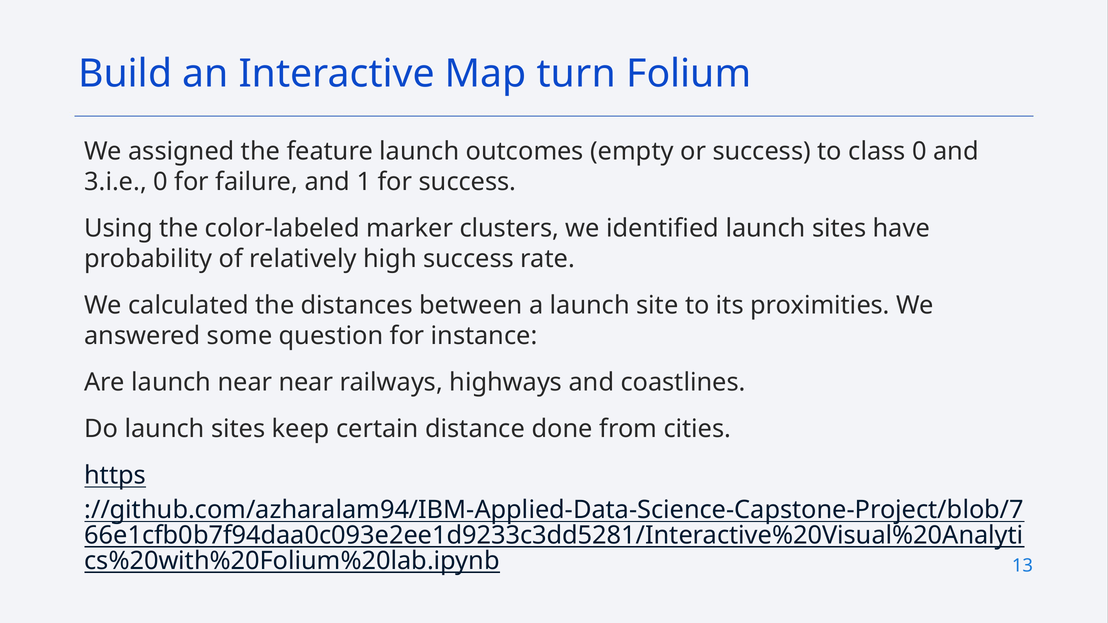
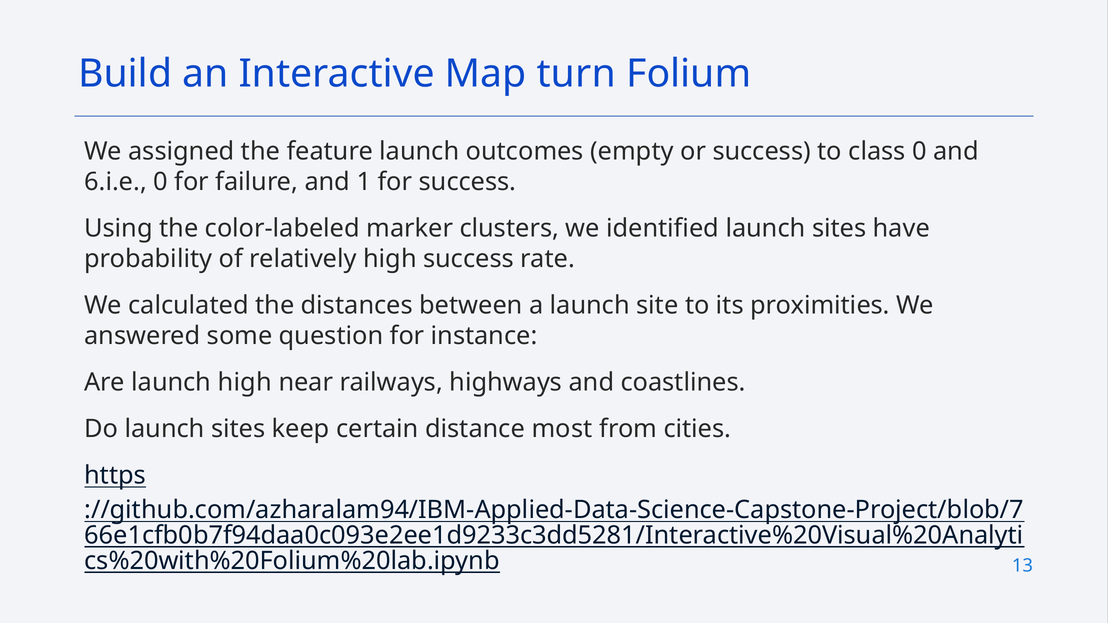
3.i.e: 3.i.e -> 6.i.e
launch near: near -> high
done: done -> most
